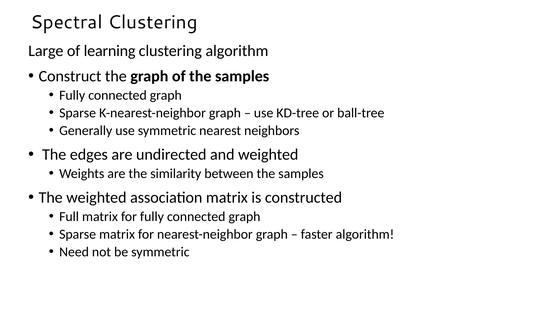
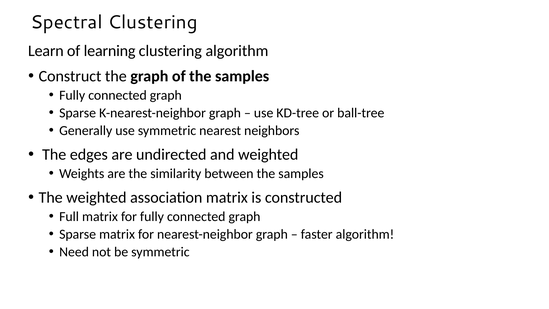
Large: Large -> Learn
